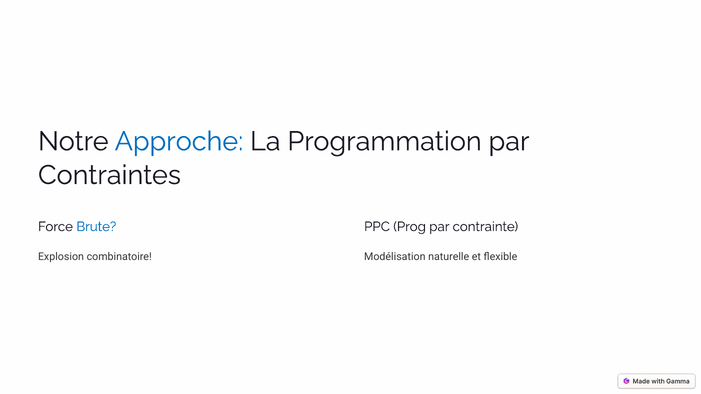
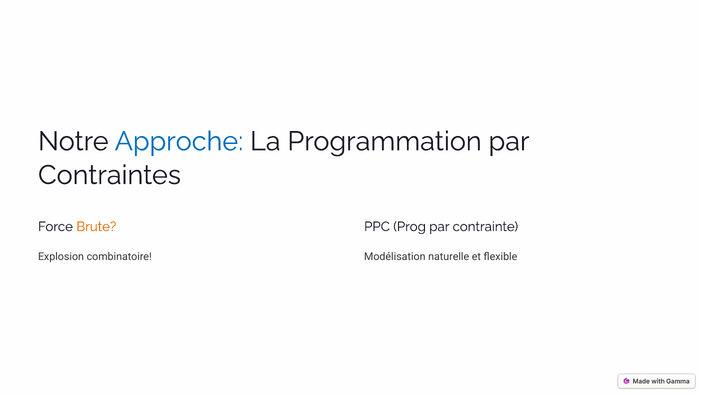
Brute colour: blue -> orange
